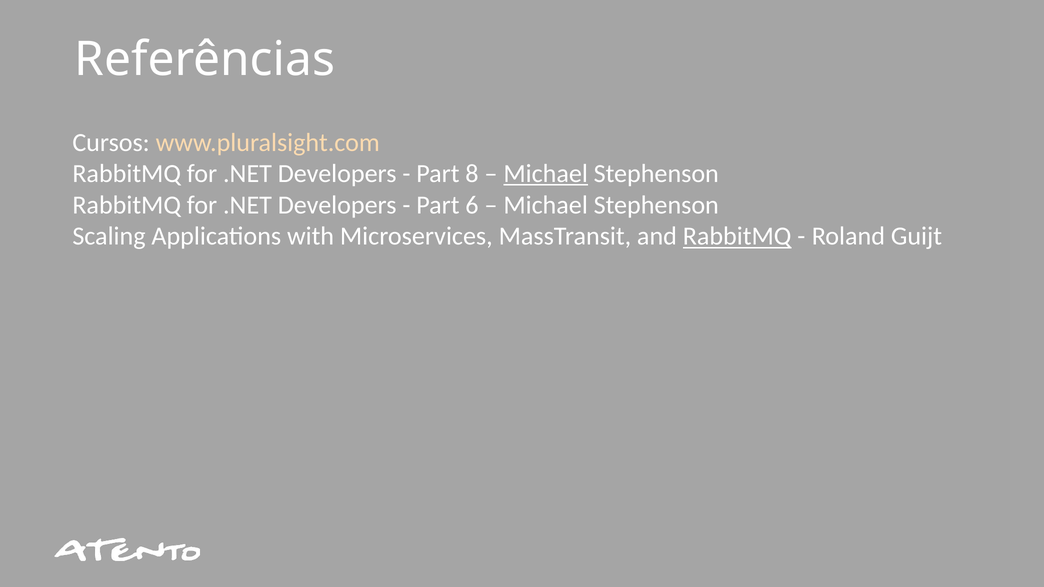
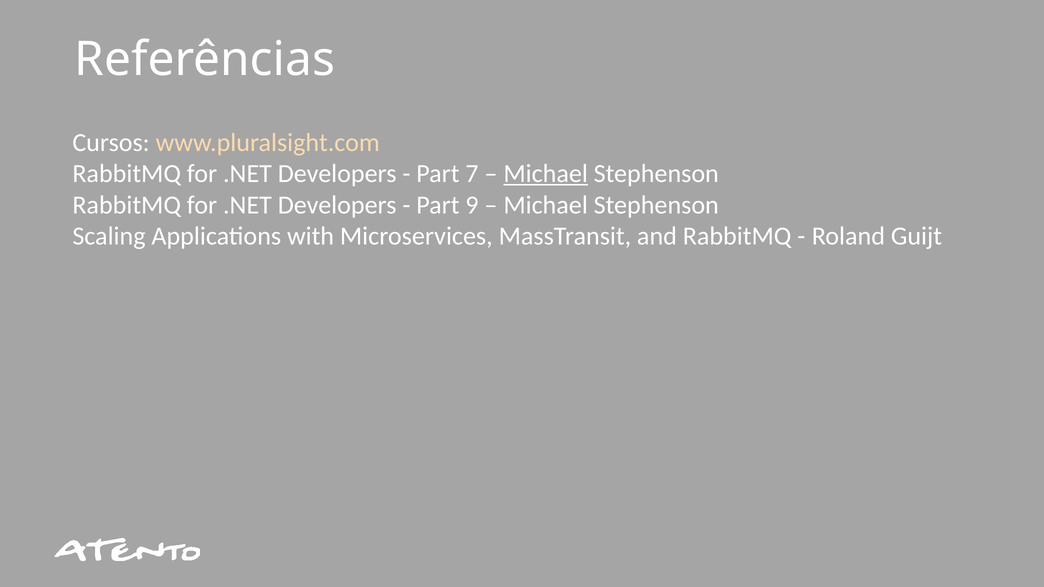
8: 8 -> 7
6: 6 -> 9
RabbitMQ at (737, 236) underline: present -> none
